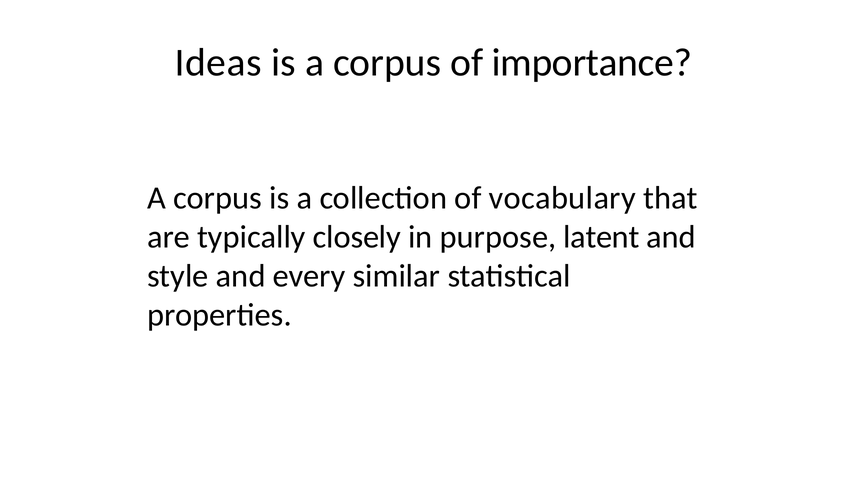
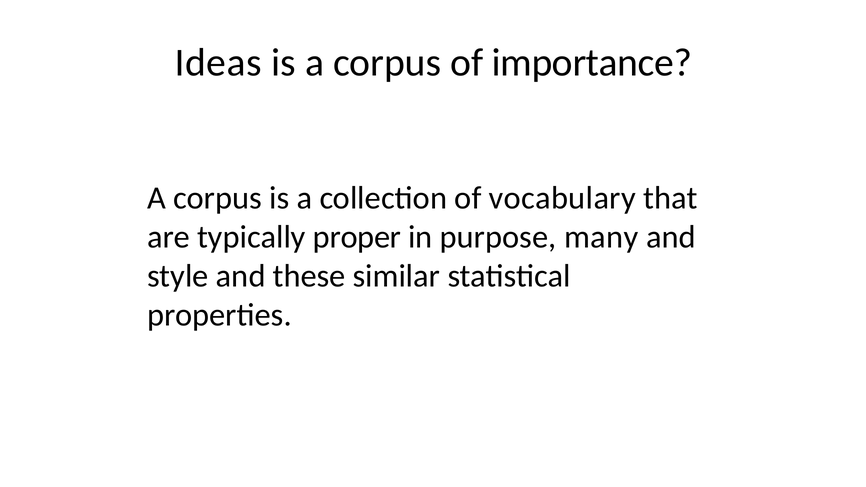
closely: closely -> proper
latent: latent -> many
every: every -> these
